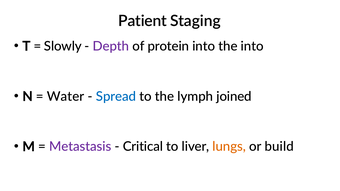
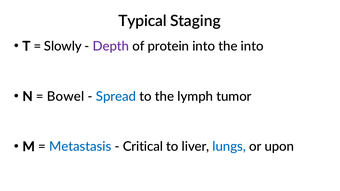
Patient: Patient -> Typical
Water: Water -> Bowel
joined: joined -> tumor
Metastasis colour: purple -> blue
lungs colour: orange -> blue
build: build -> upon
